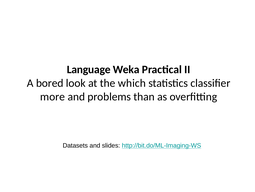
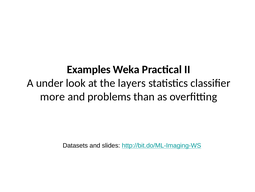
Language: Language -> Examples
bored: bored -> under
which: which -> layers
